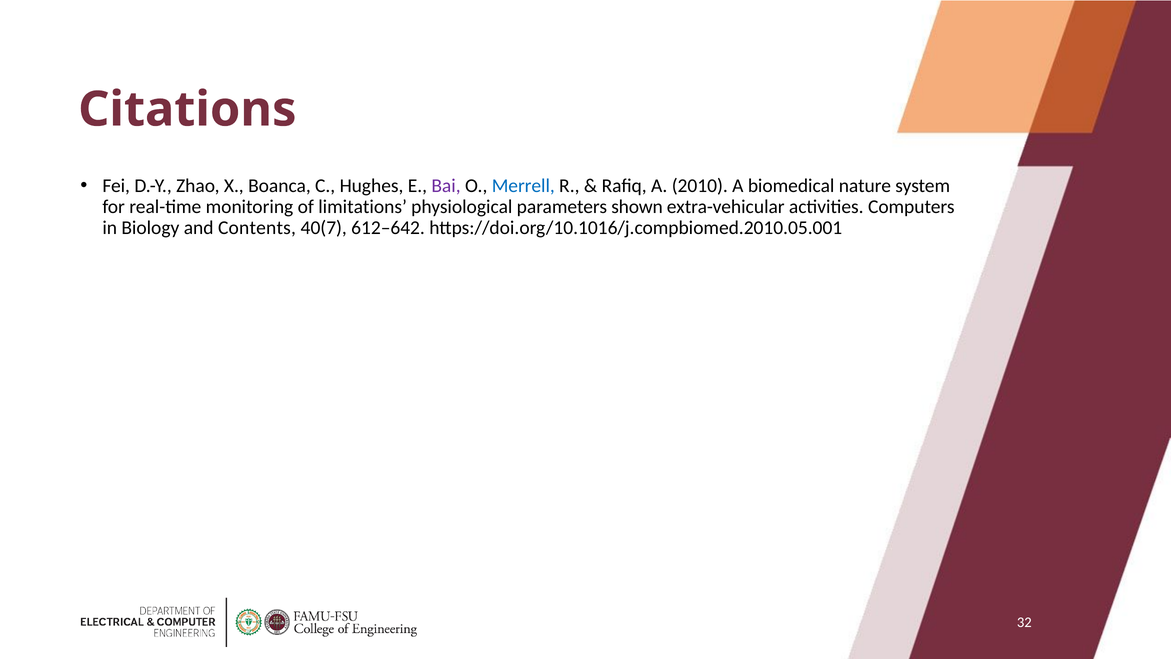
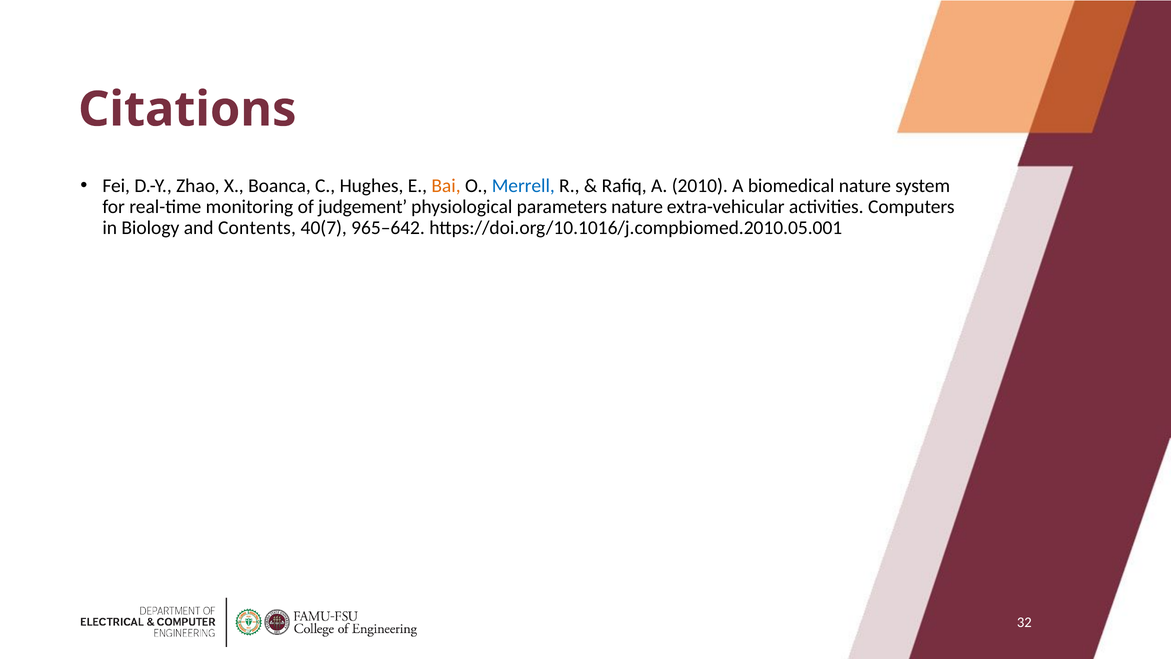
Bai colour: purple -> orange
limitations: limitations -> judgement
parameters shown: shown -> nature
612–642: 612–642 -> 965–642
